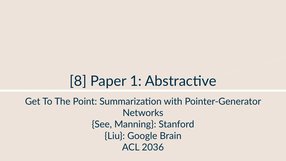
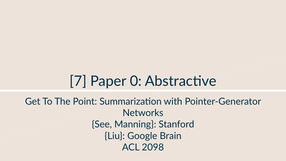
8: 8 -> 7
1: 1 -> 0
2036: 2036 -> 2098
